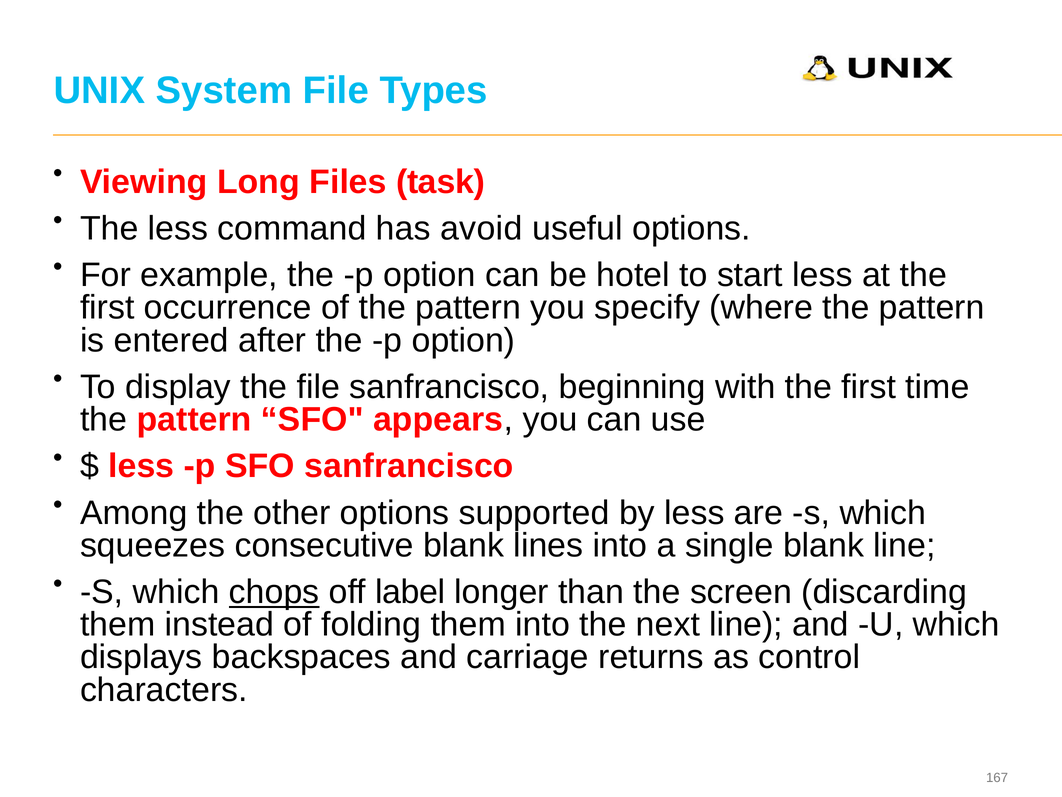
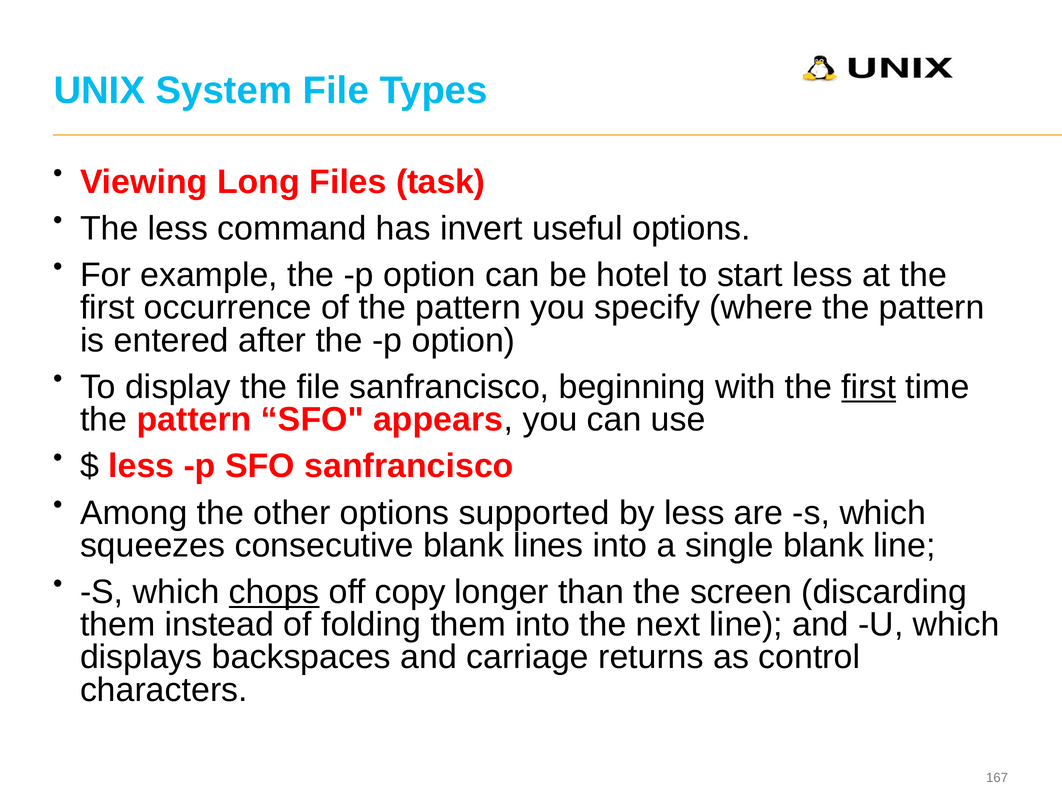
avoid: avoid -> invert
first at (869, 387) underline: none -> present
label: label -> copy
